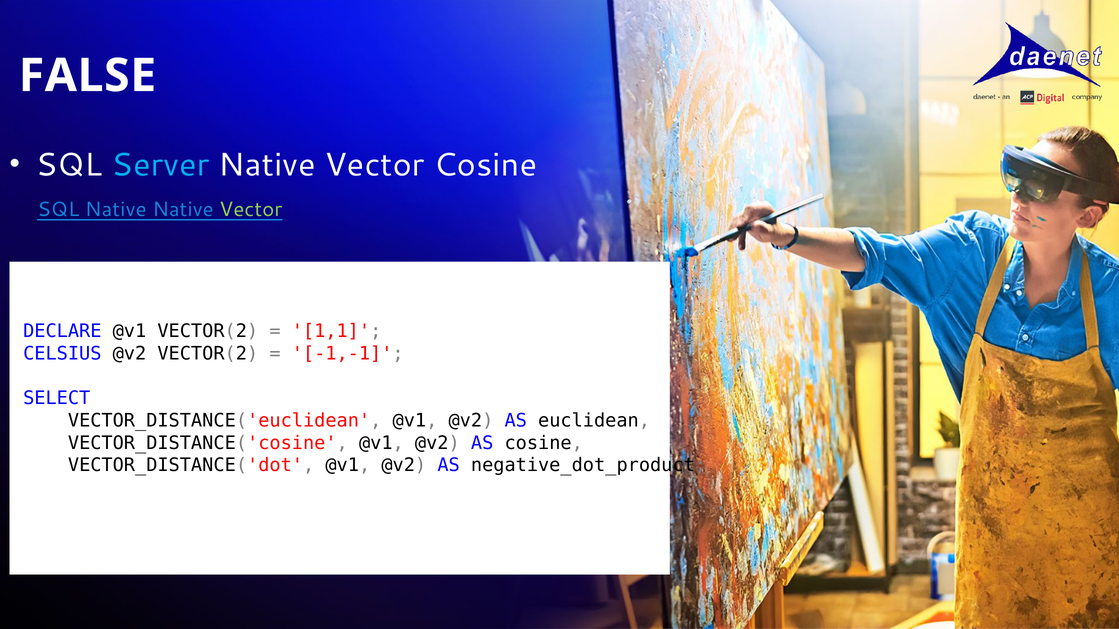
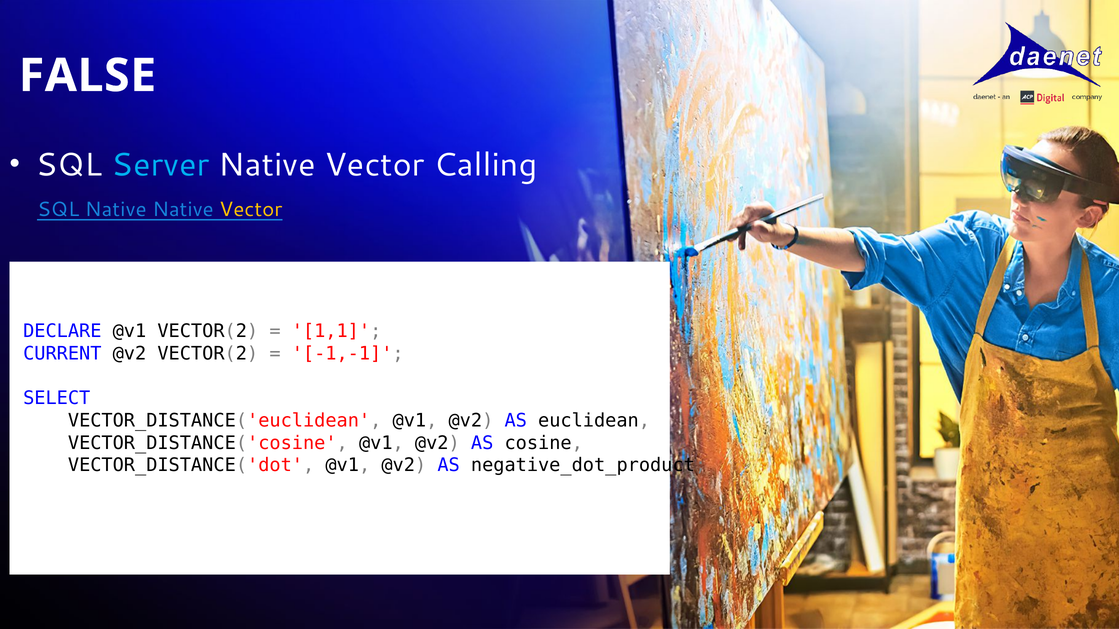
Vector Cosine: Cosine -> Calling
Vector at (251, 210) colour: light green -> yellow
CELSIUS: CELSIUS -> CURRENT
